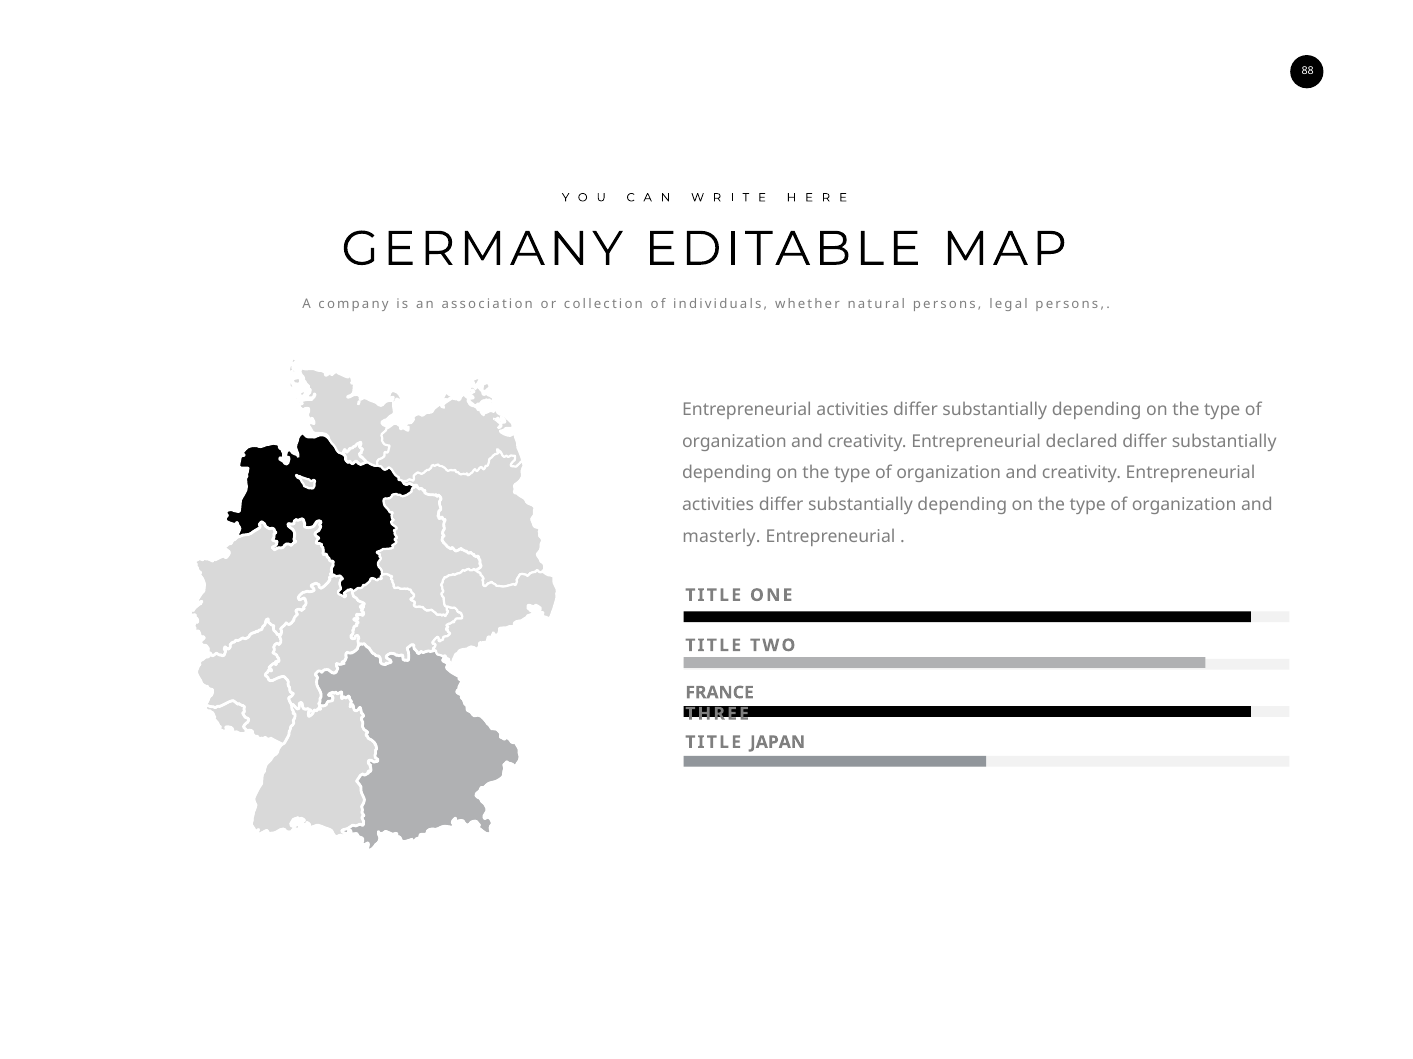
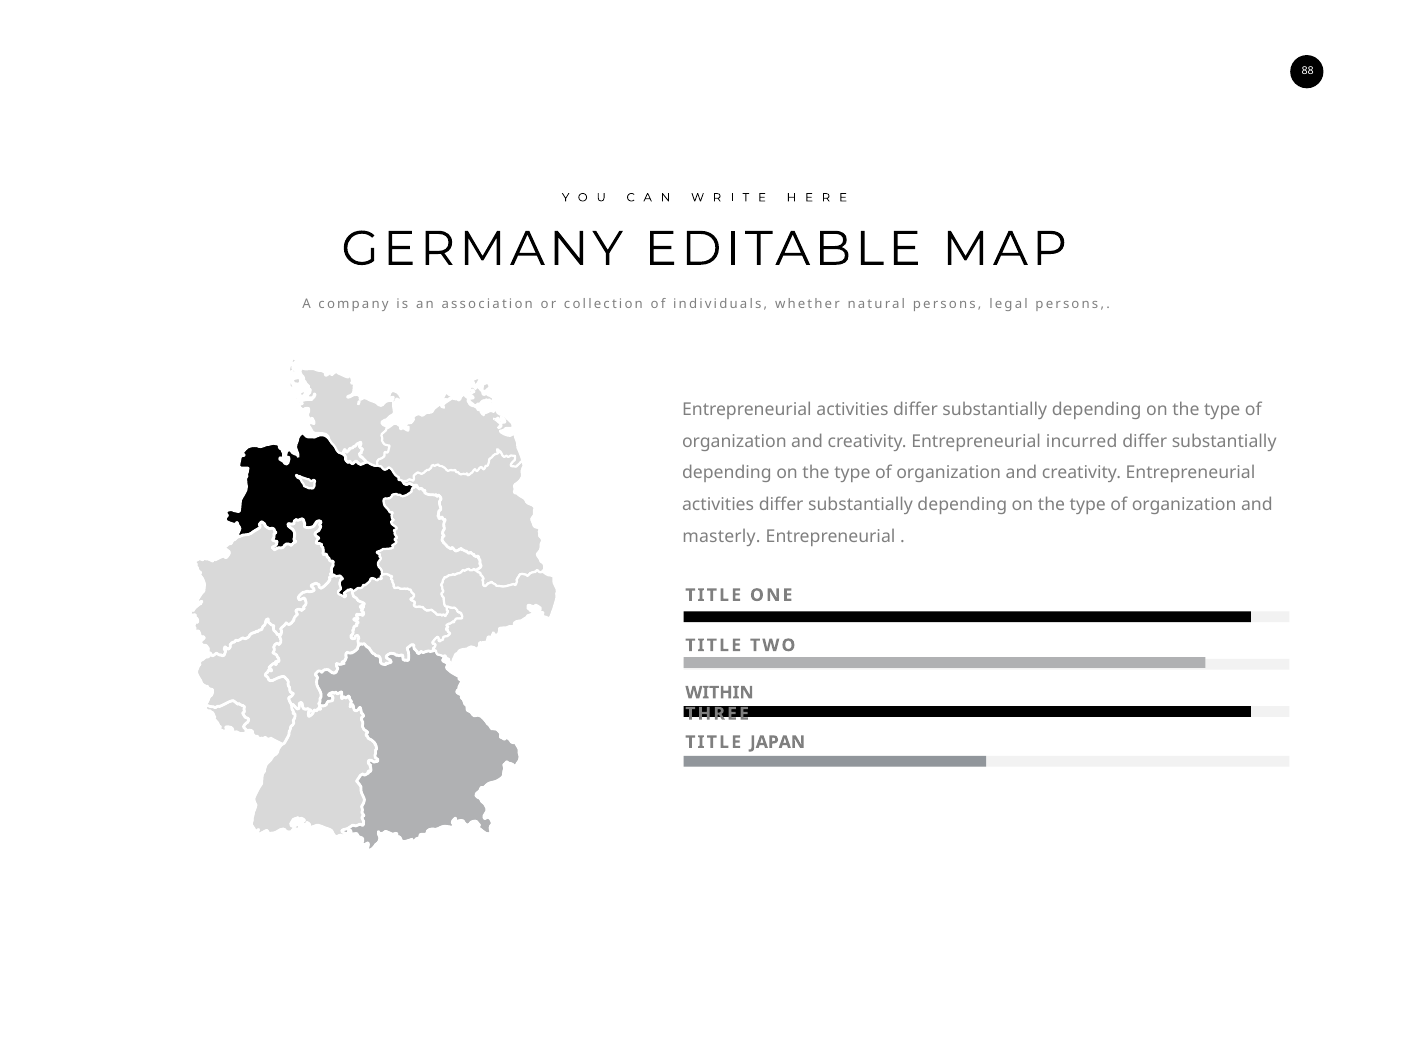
declared: declared -> incurred
FRANCE: FRANCE -> WITHIN
